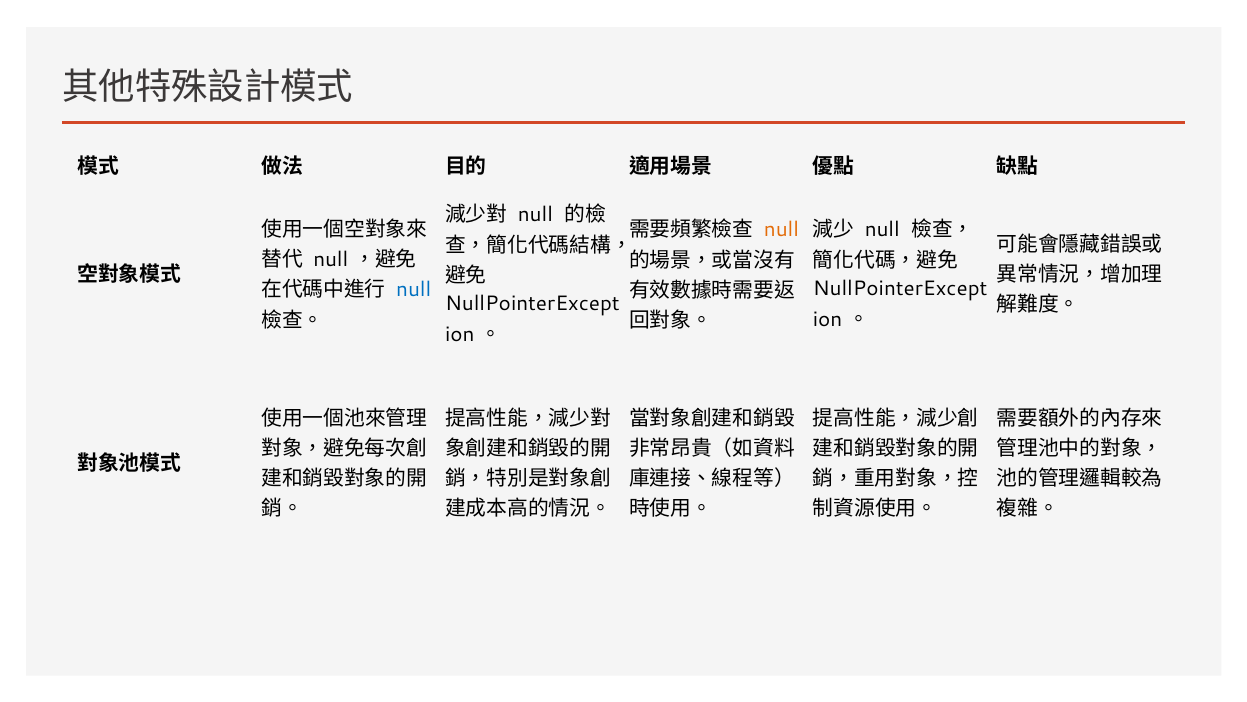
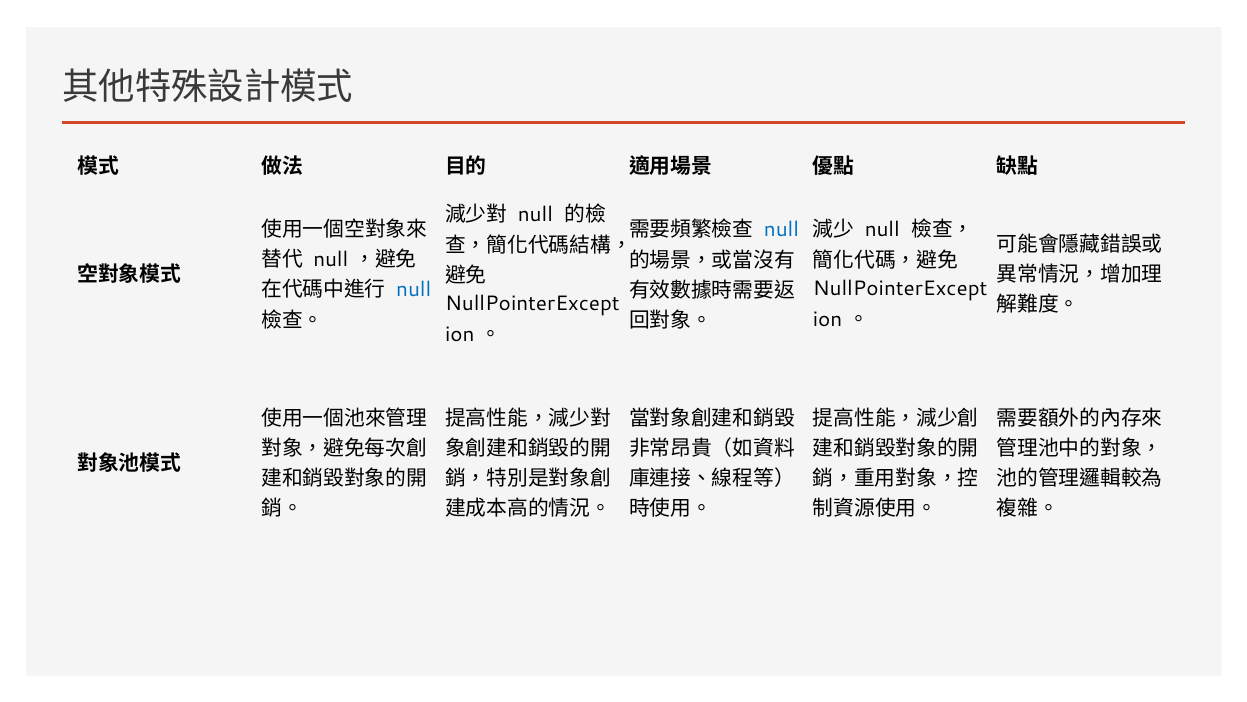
null at (781, 229) colour: orange -> blue
